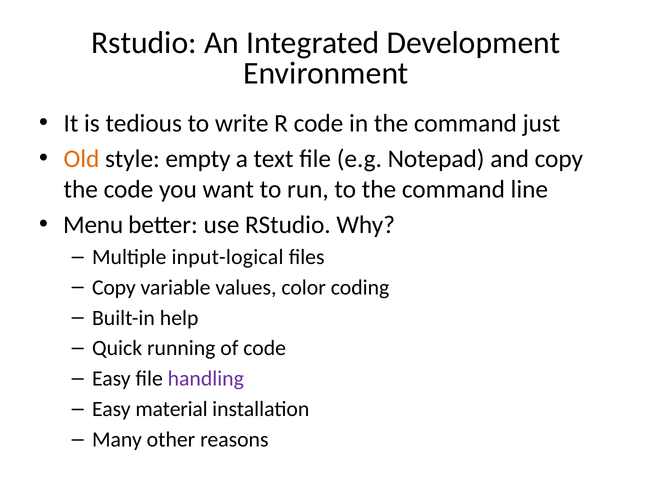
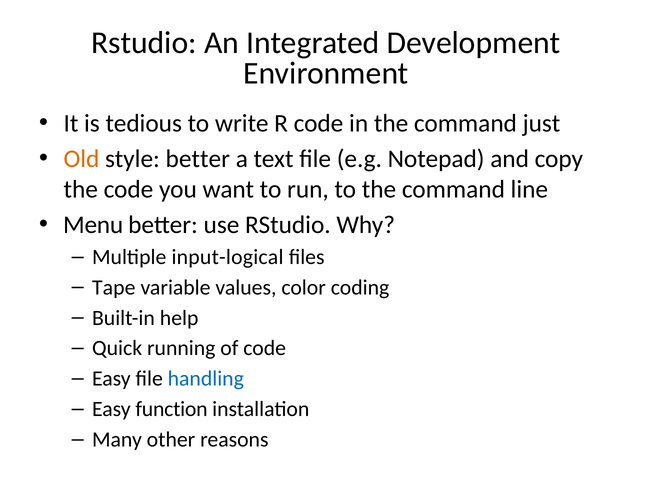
style empty: empty -> better
Copy at (114, 287): Copy -> Tape
handling colour: purple -> blue
material: material -> function
